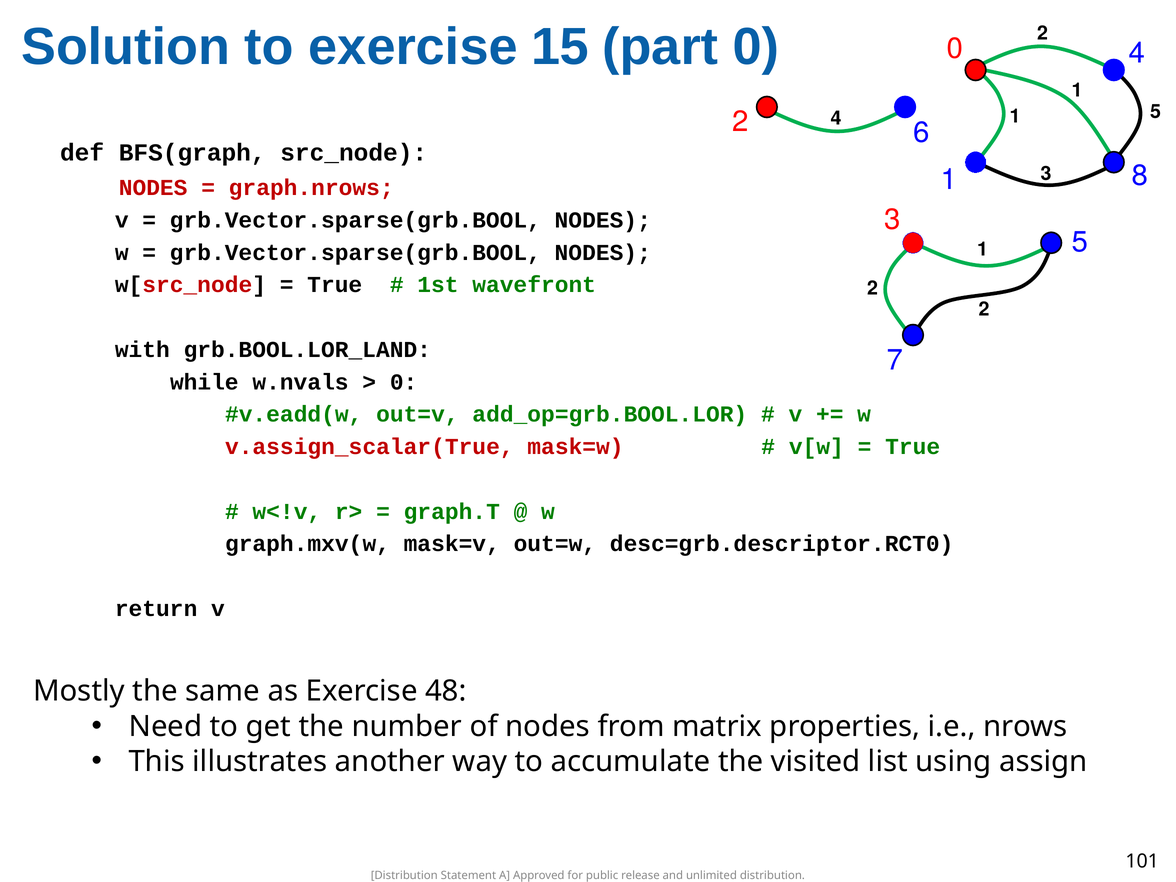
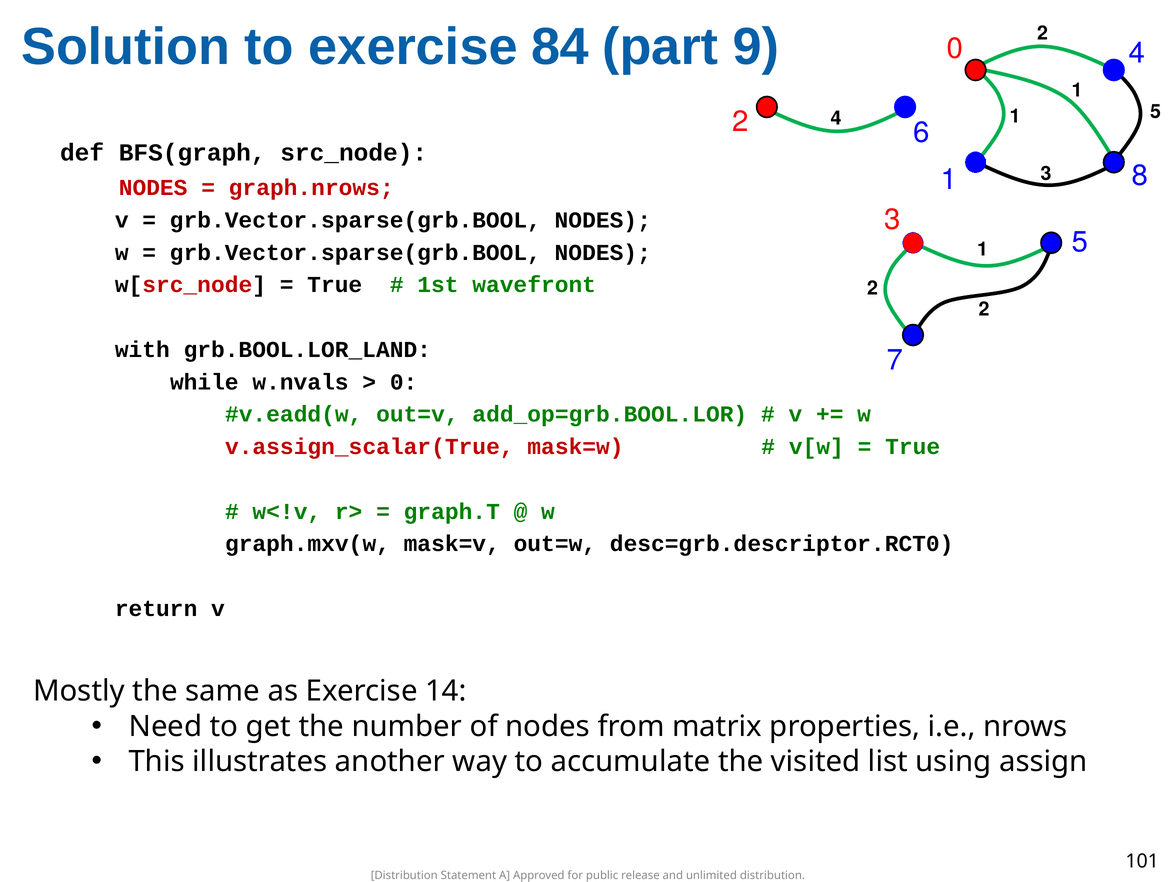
15: 15 -> 84
part 0: 0 -> 9
48: 48 -> 14
